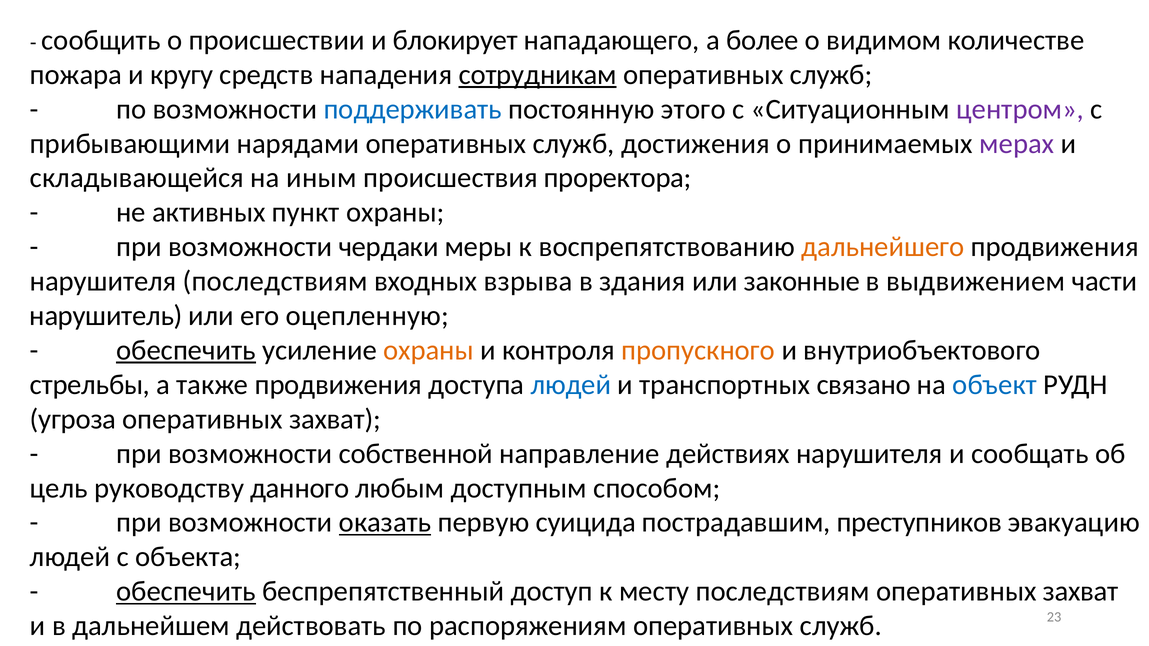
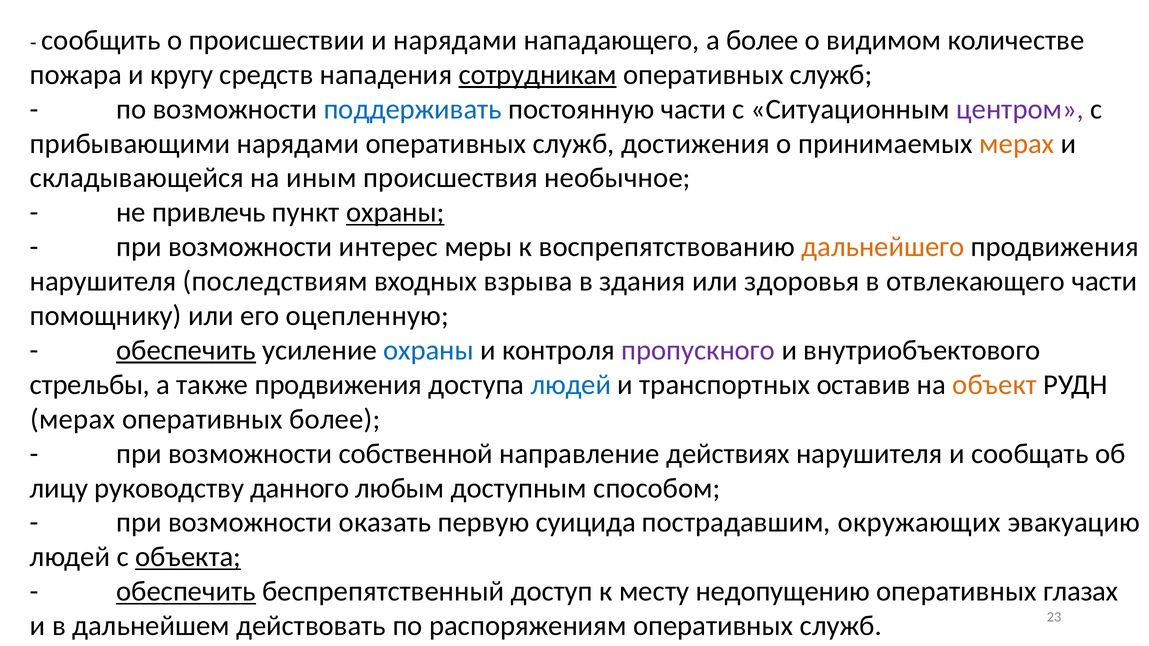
и блокирует: блокирует -> нарядами
постоянную этого: этого -> части
мерах at (1017, 144) colour: purple -> orange
проректора: проректора -> необычное
активных: активных -> привлечь
охраны at (395, 213) underline: none -> present
чердаки: чердаки -> интерес
законные: законные -> здоровья
выдвижением: выдвижением -> отвлекающего
нарушитель: нарушитель -> помощнику
охраны at (429, 350) colour: orange -> blue
пропускного colour: orange -> purple
связано: связано -> оставив
объект colour: blue -> orange
угроза at (73, 419): угроза -> мерах
захват at (335, 419): захват -> более
цель: цель -> лицу
оказать underline: present -> none
преступников: преступников -> окружающих
объекта underline: none -> present
месту последствиям: последствиям -> недопущению
захват at (1081, 592): захват -> глазах
